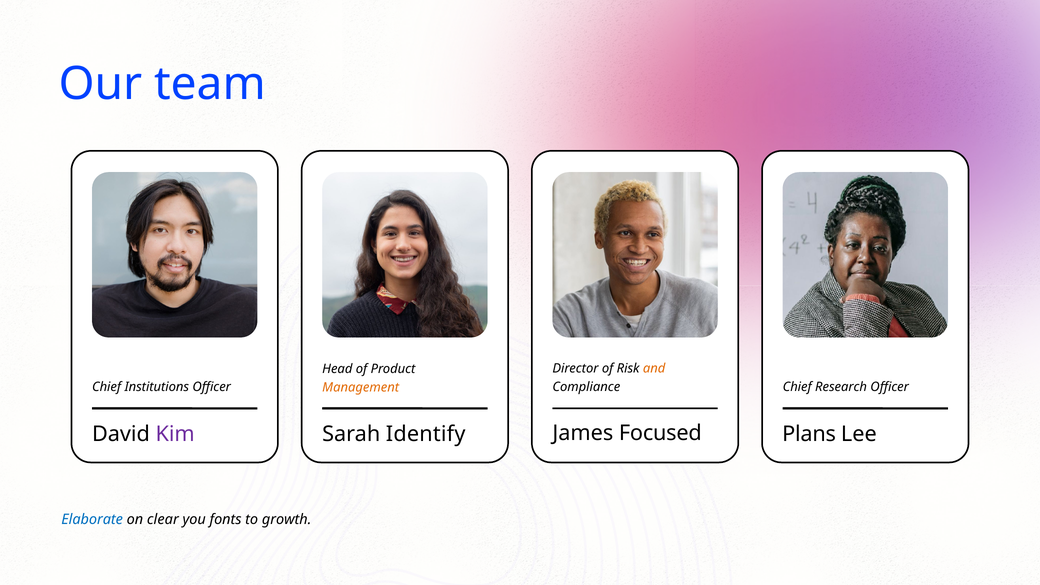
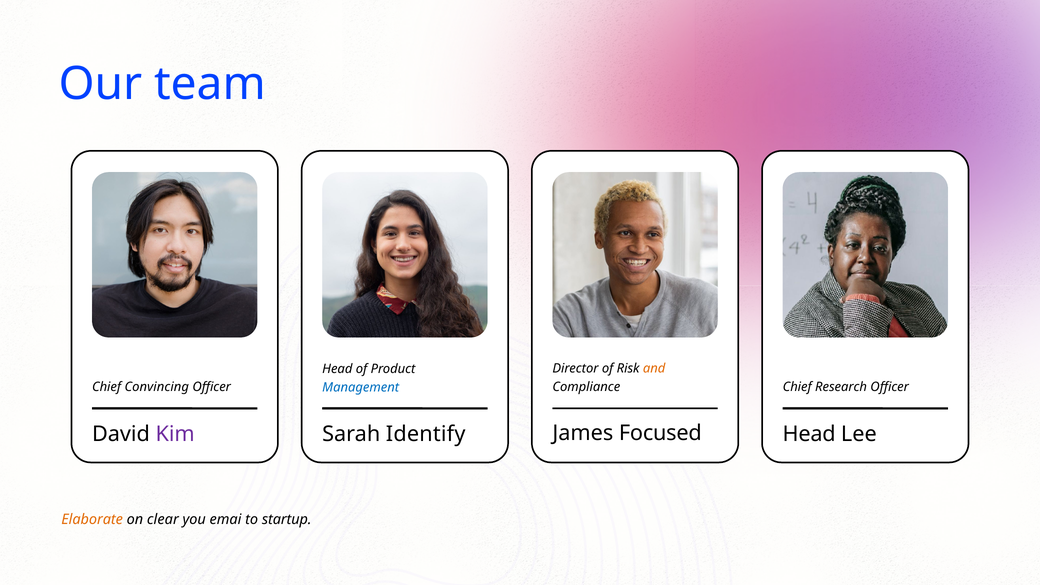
Institutions: Institutions -> Convincing
Management colour: orange -> blue
Plans at (809, 434): Plans -> Head
Elaborate colour: blue -> orange
fonts: fonts -> emai
growth: growth -> startup
